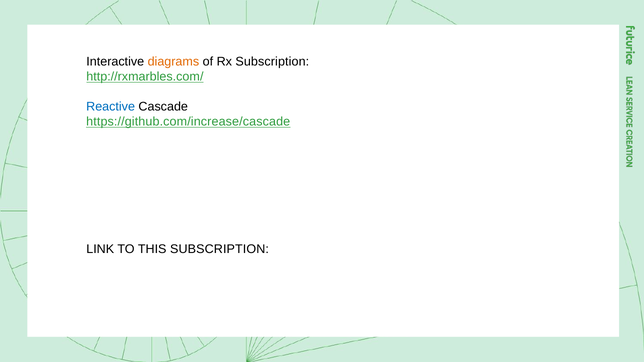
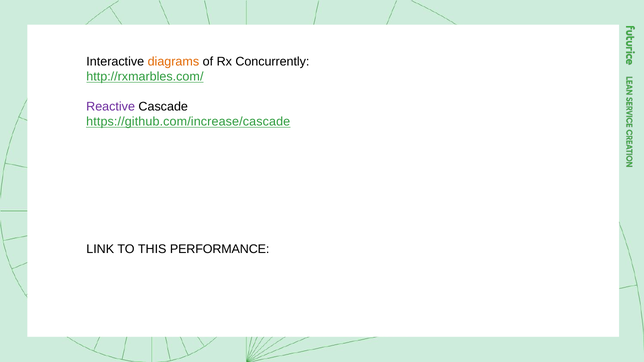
Rx Subscription: Subscription -> Concurrently
Reactive colour: blue -> purple
THIS SUBSCRIPTION: SUBSCRIPTION -> PERFORMANCE
